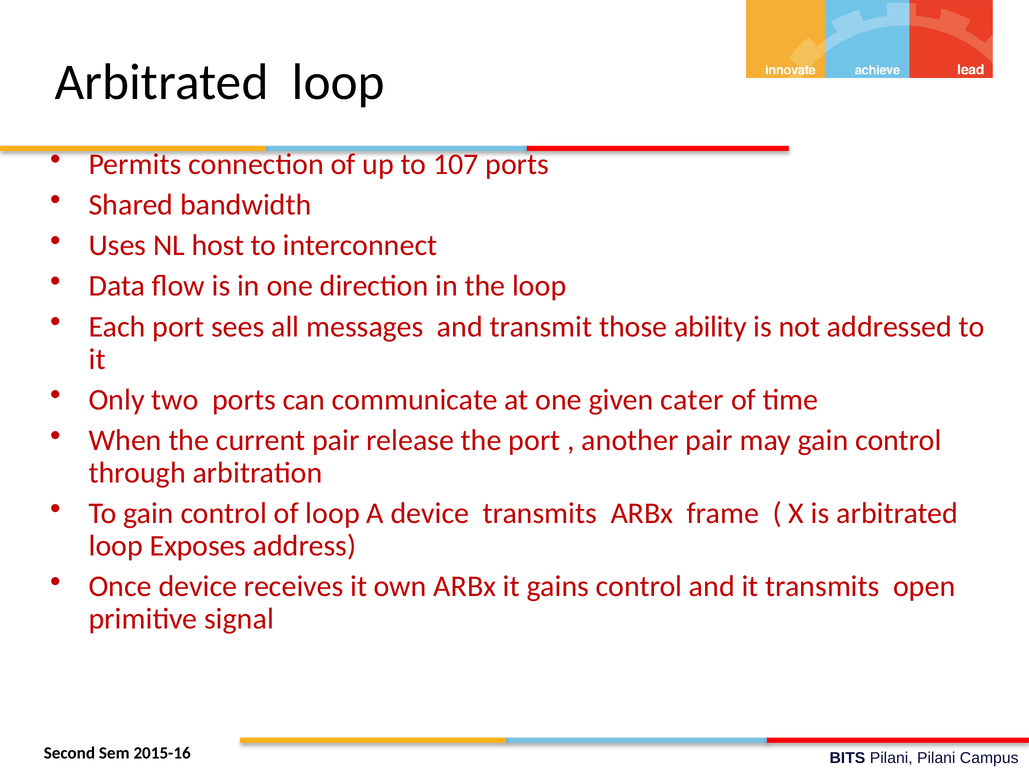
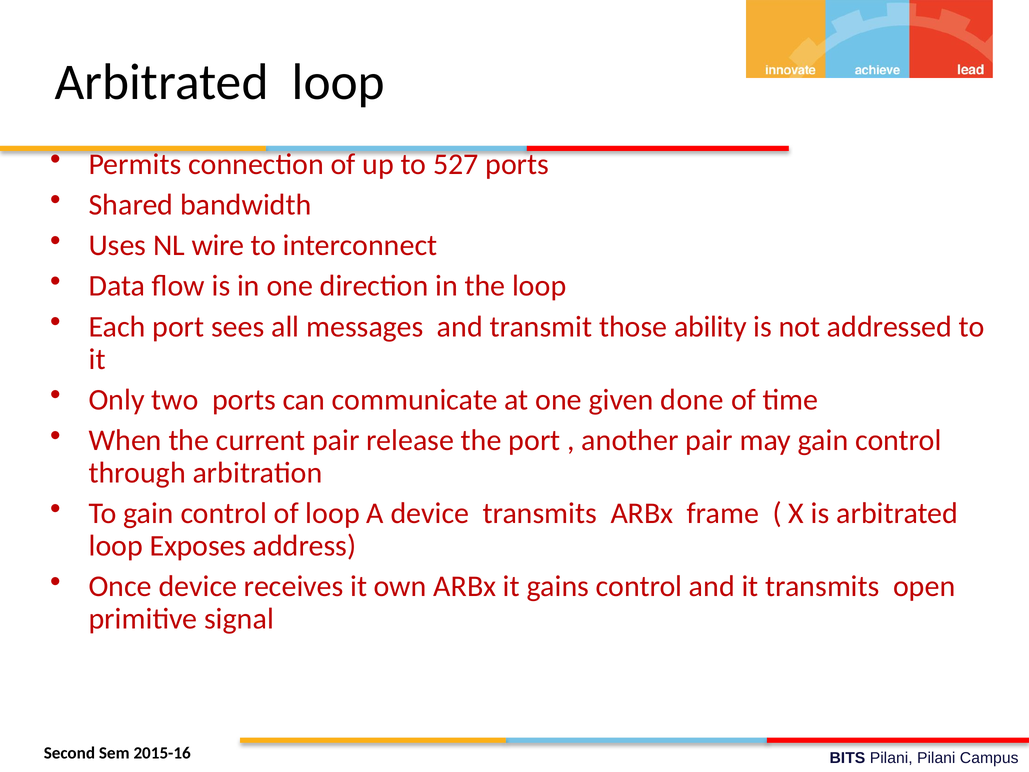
107: 107 -> 527
host: host -> wire
cater: cater -> done
